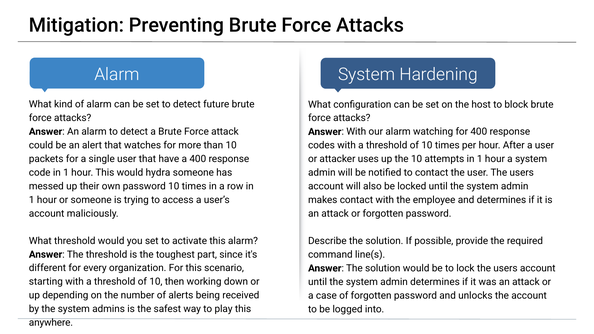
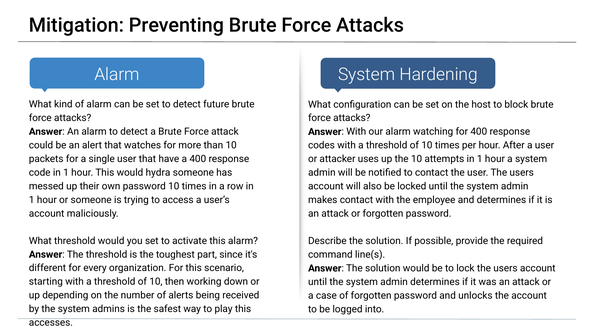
anywhere: anywhere -> accesses
